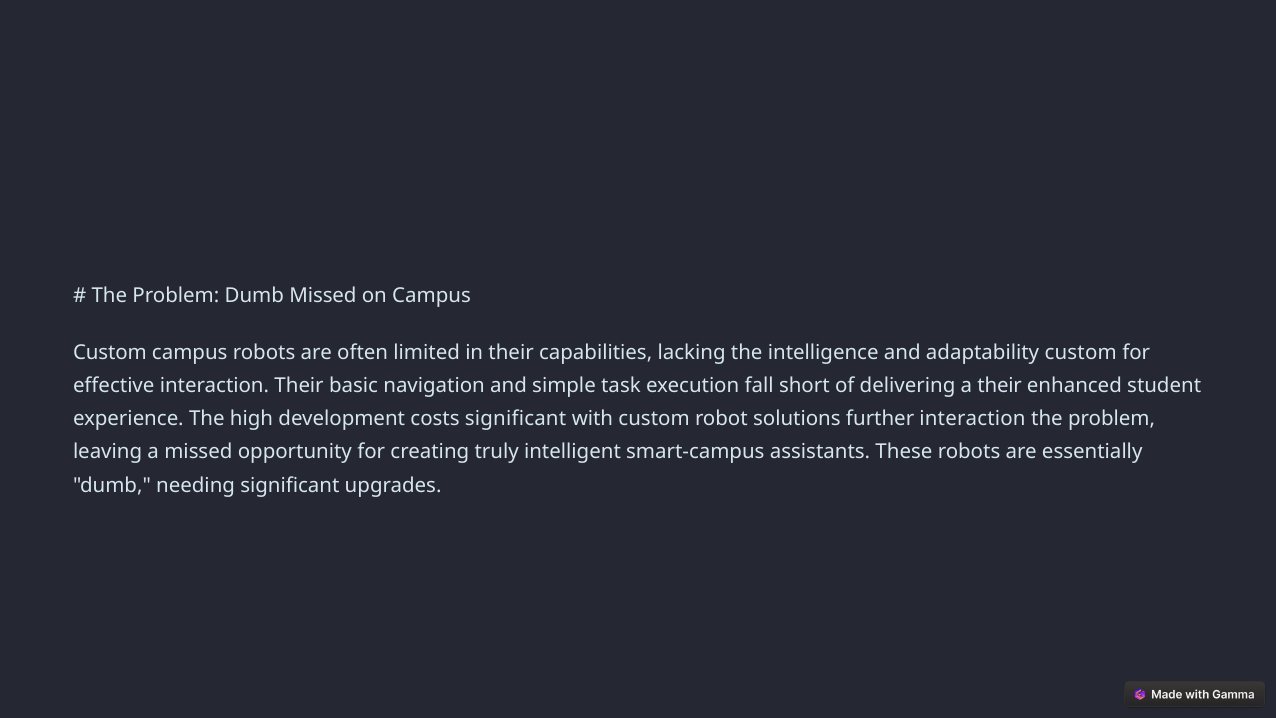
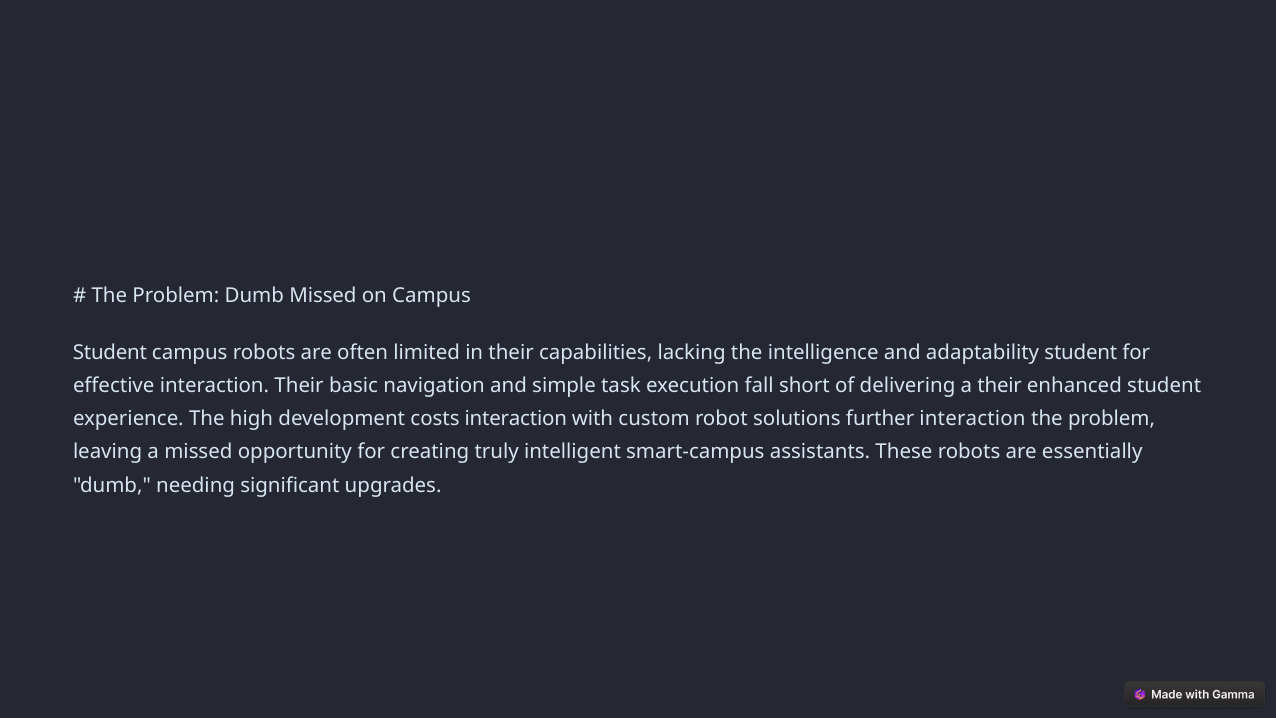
Custom at (110, 352): Custom -> Student
adaptability custom: custom -> student
costs significant: significant -> interaction
